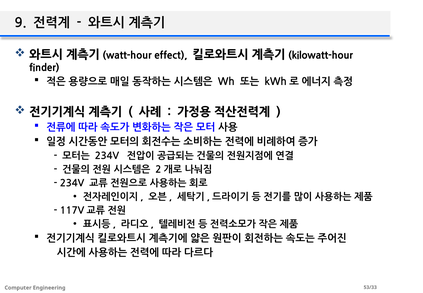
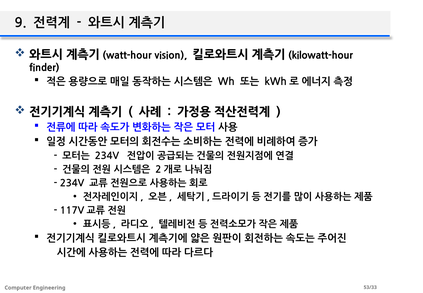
effect: effect -> vision
